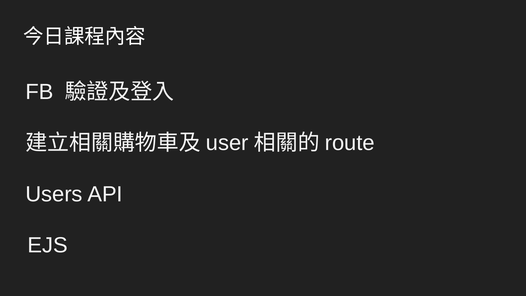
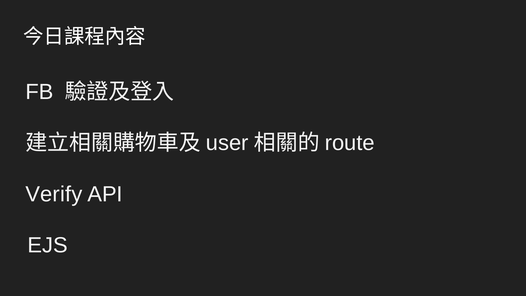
Users: Users -> Verify
